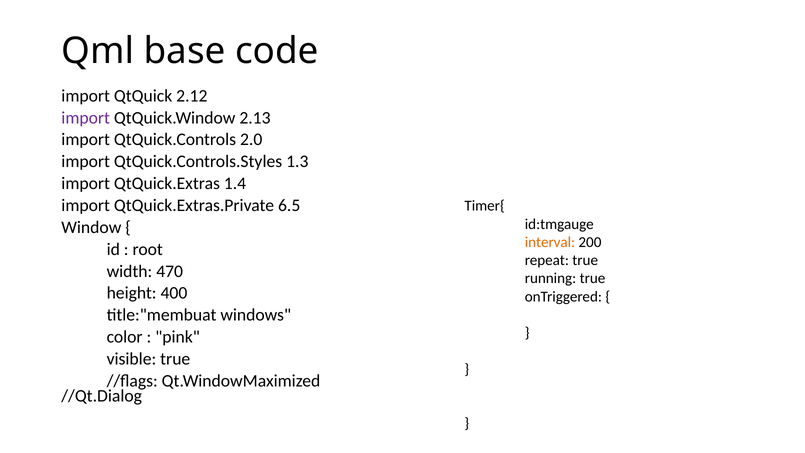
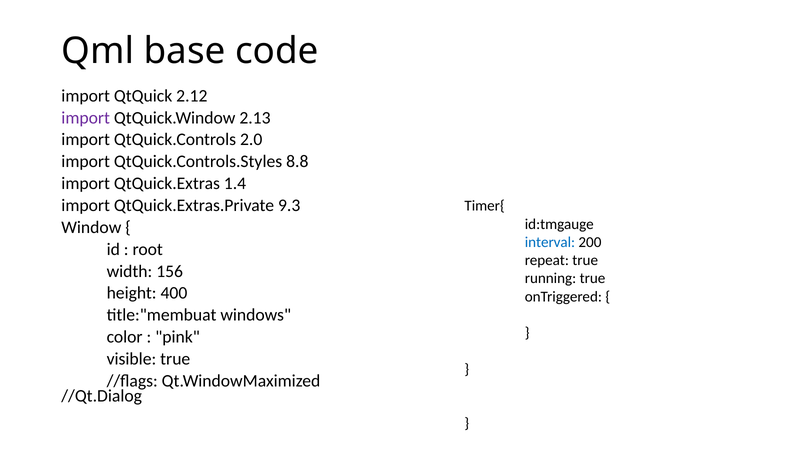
1.3: 1.3 -> 8.8
6.5: 6.5 -> 9.3
interval colour: orange -> blue
470: 470 -> 156
